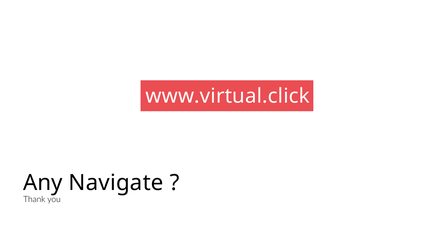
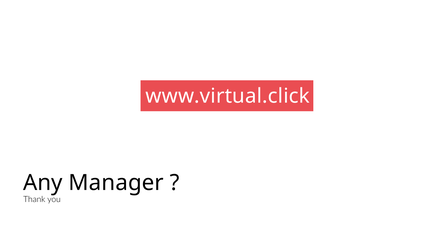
Navigate: Navigate -> Manager
